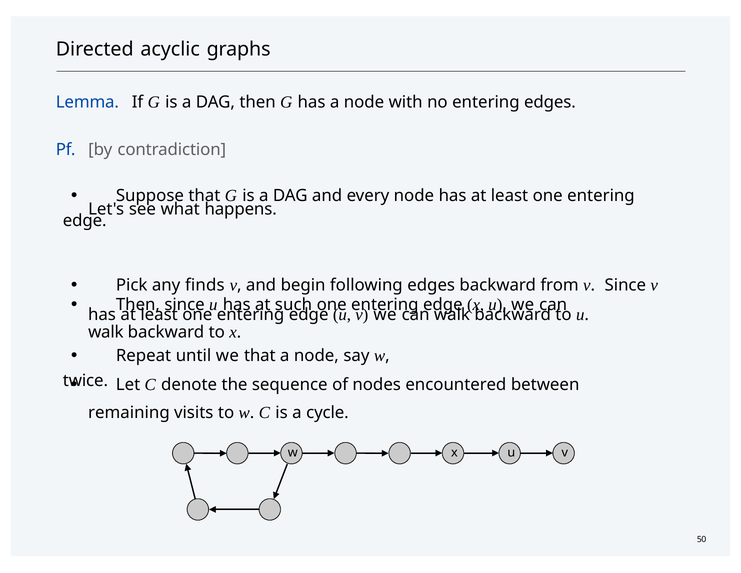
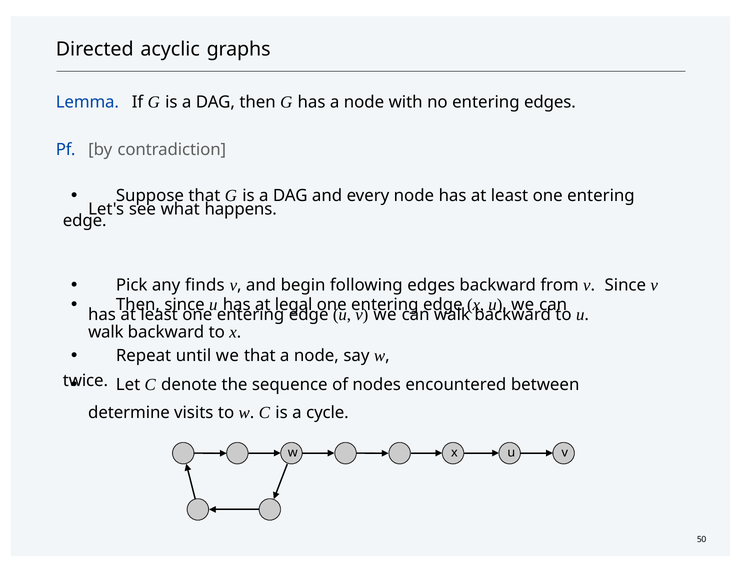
such: such -> legal
remaining: remaining -> determine
